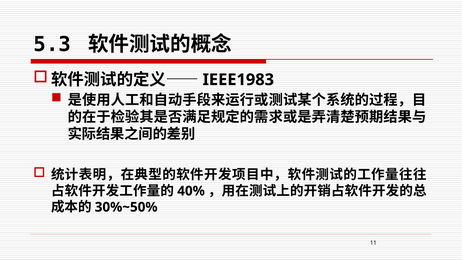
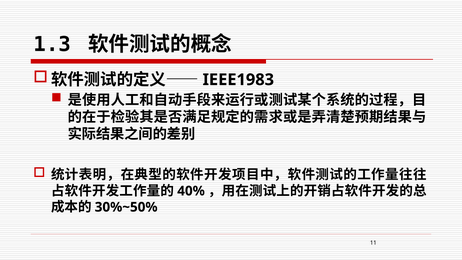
5.3: 5.3 -> 1.3
